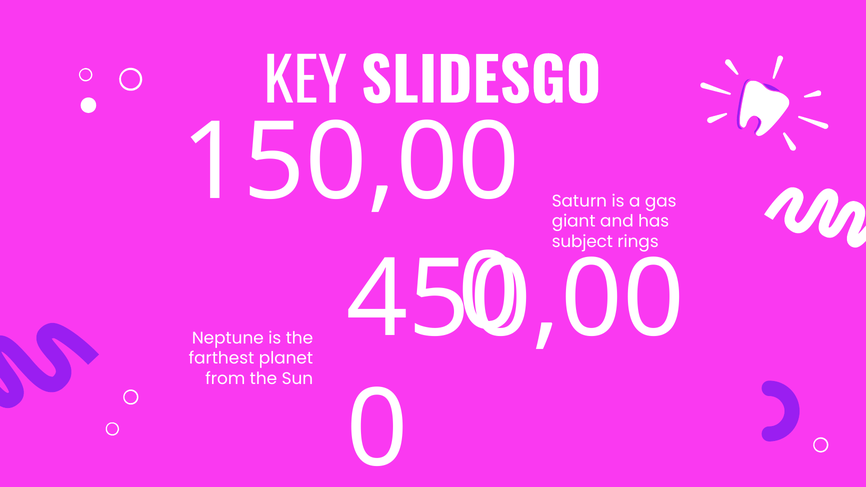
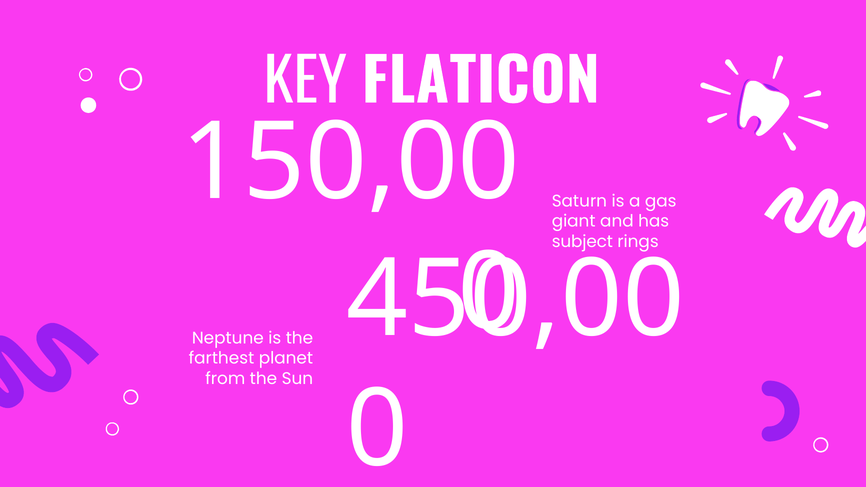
SLIDESGO: SLIDESGO -> FLATICON
